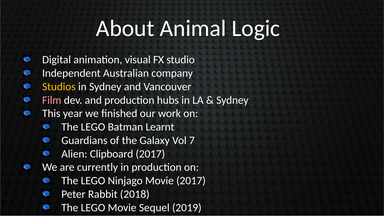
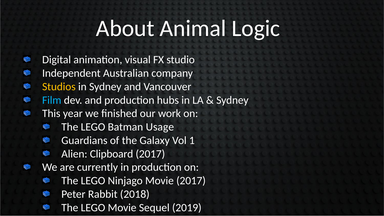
Film colour: pink -> light blue
Learnt: Learnt -> Usage
7: 7 -> 1
